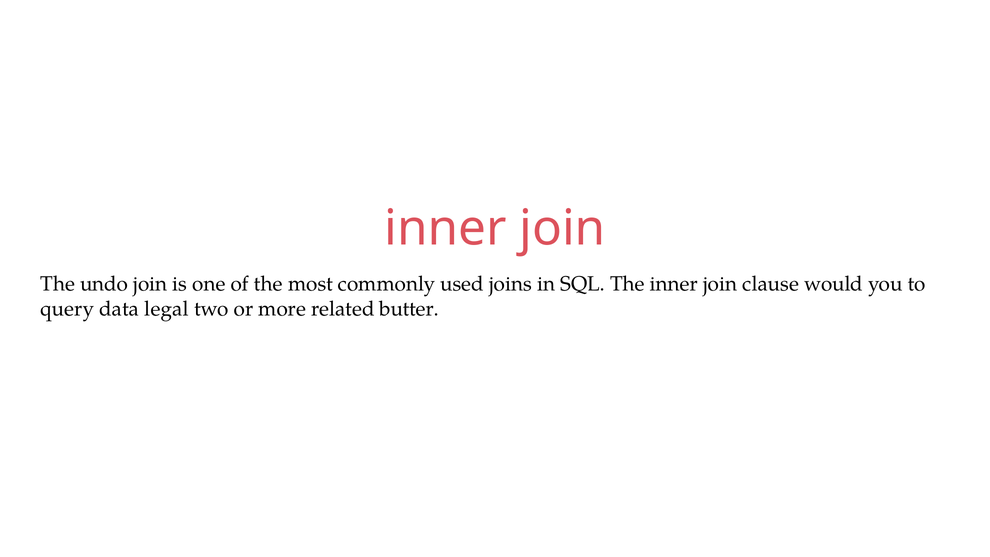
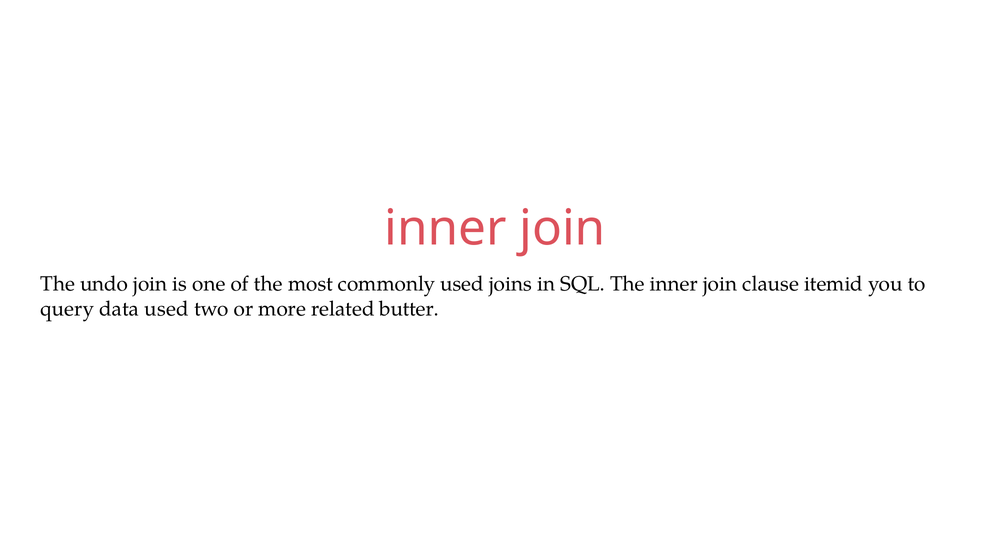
would: would -> itemid
data legal: legal -> used
